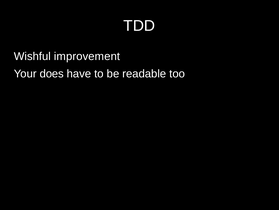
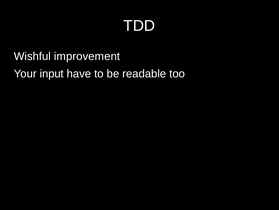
does: does -> input
